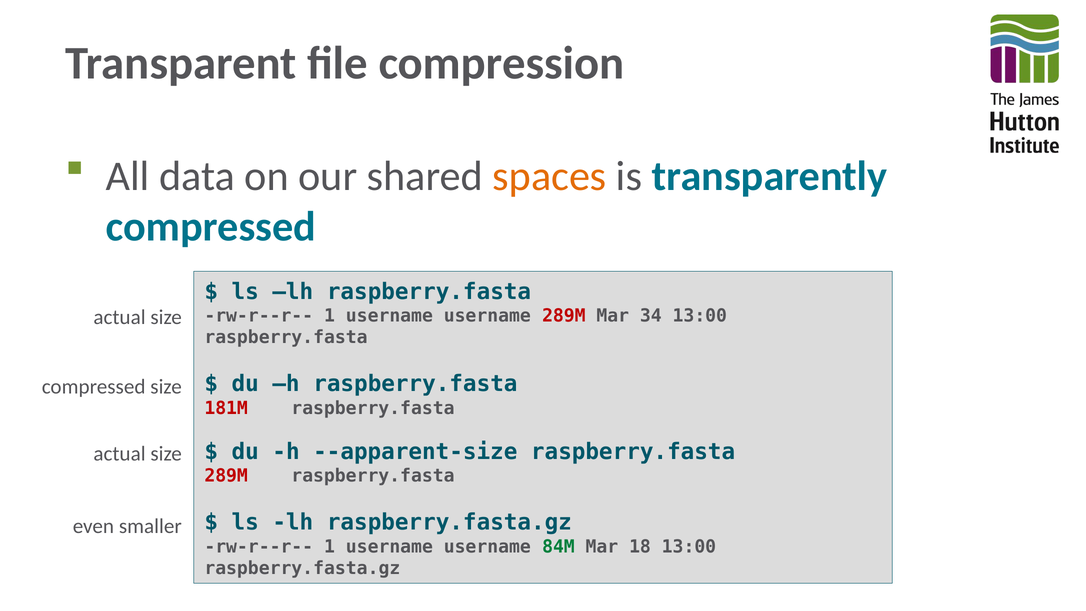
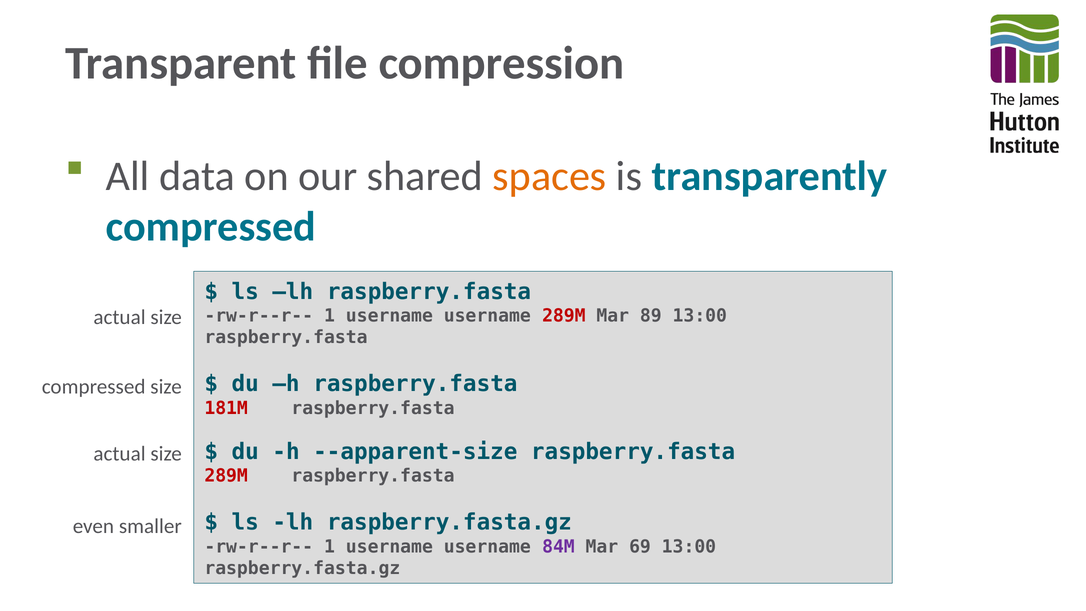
34: 34 -> 89
84M colour: green -> purple
18: 18 -> 69
